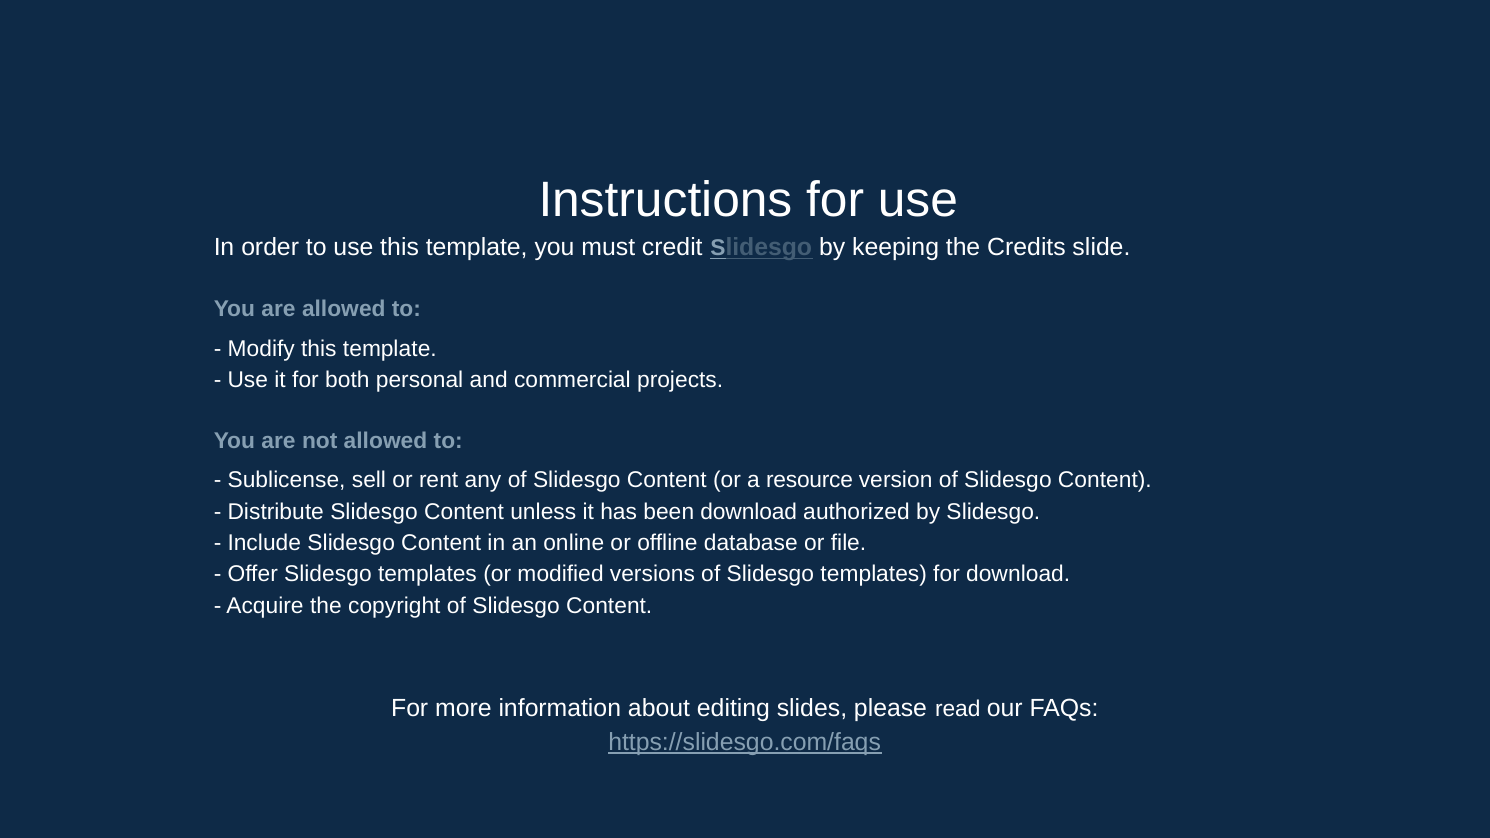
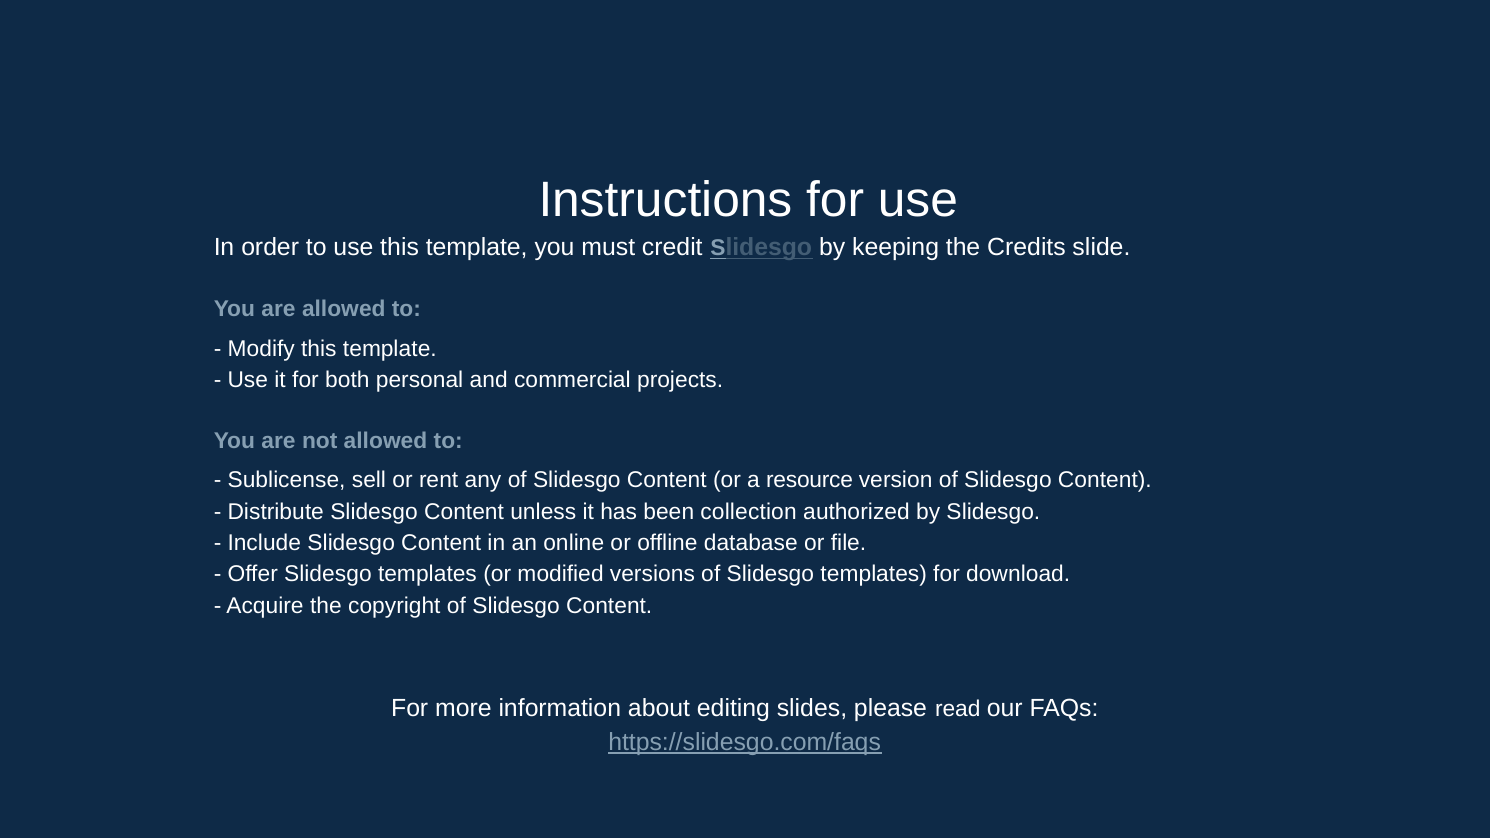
been download: download -> collection
